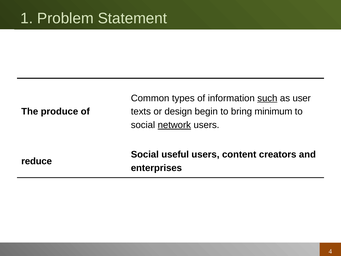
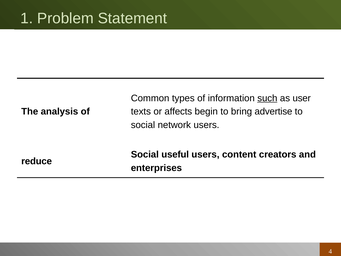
produce: produce -> analysis
design: design -> affects
minimum: minimum -> advertise
network underline: present -> none
